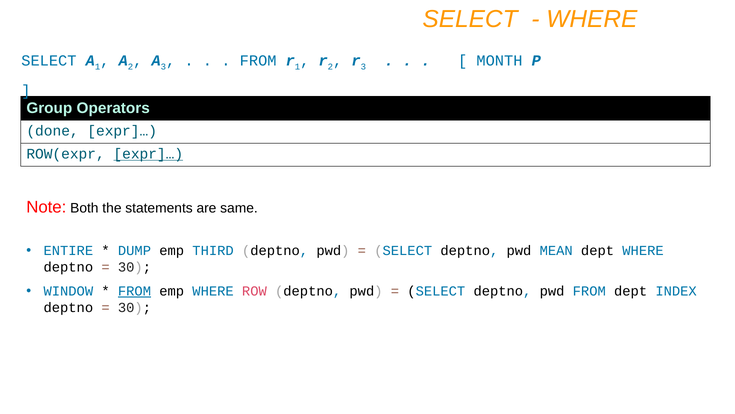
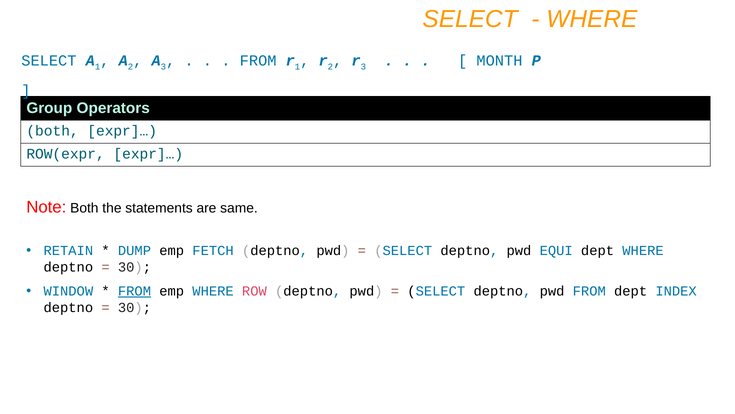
done at (53, 131): done -> both
expr]… at (148, 154) underline: present -> none
ENTIRE: ENTIRE -> RETAIN
THIRD: THIRD -> FETCH
MEAN: MEAN -> EQUI
